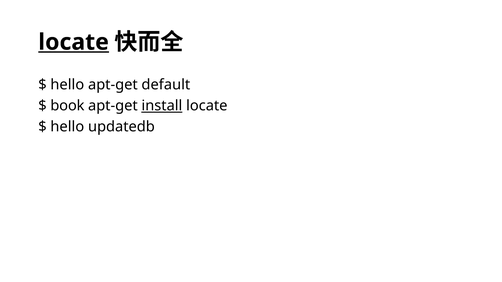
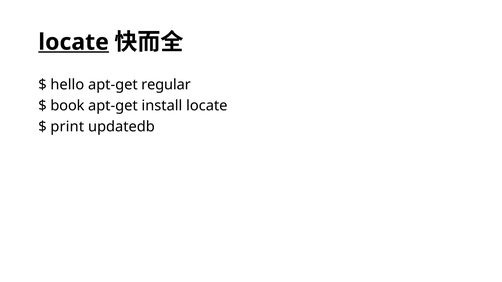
default: default -> regular
install underline: present -> none
hello at (67, 127): hello -> print
